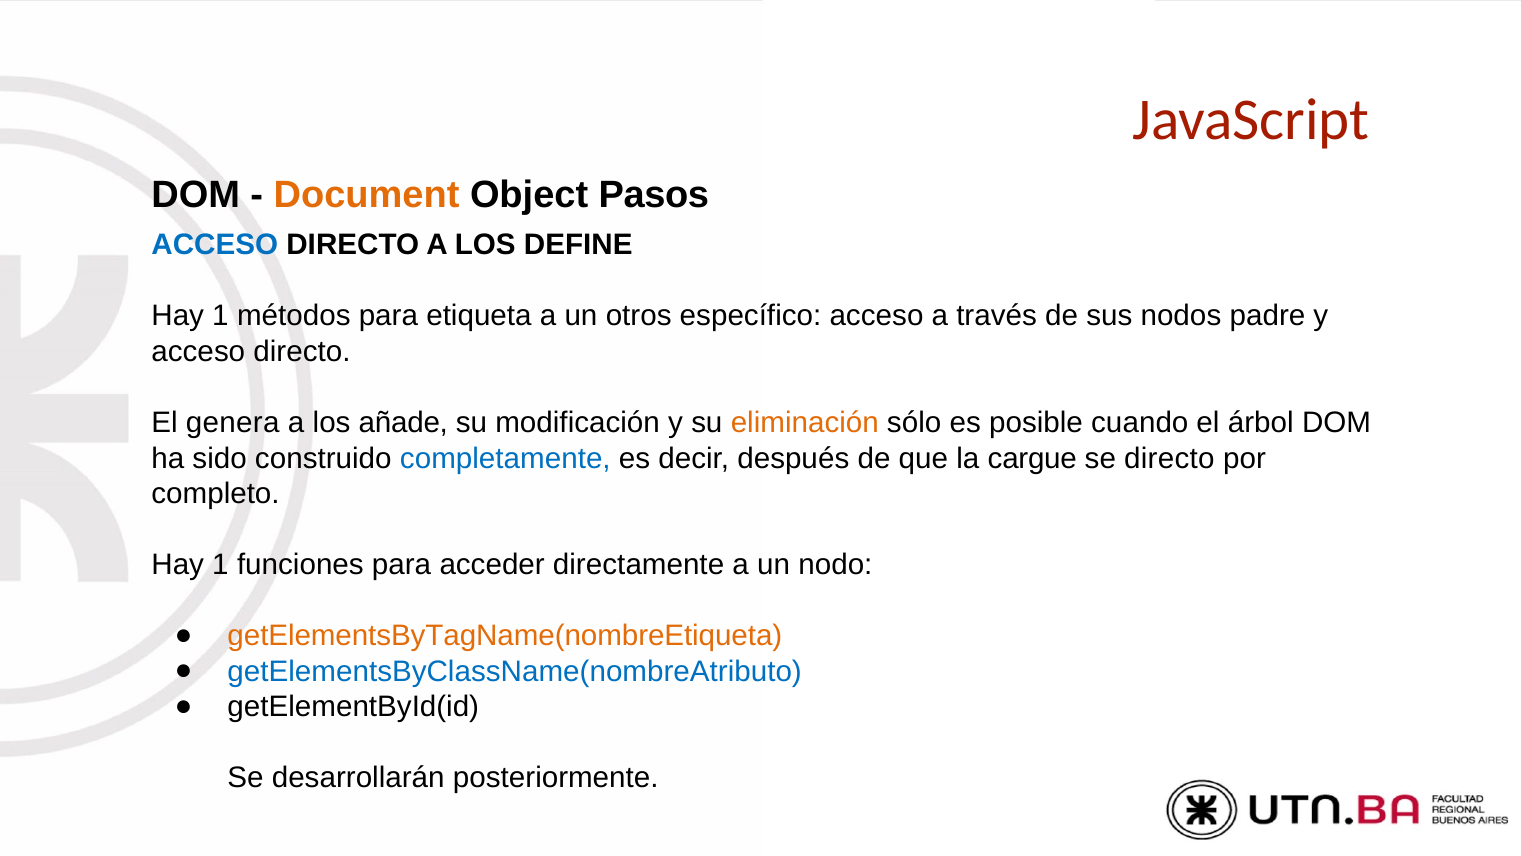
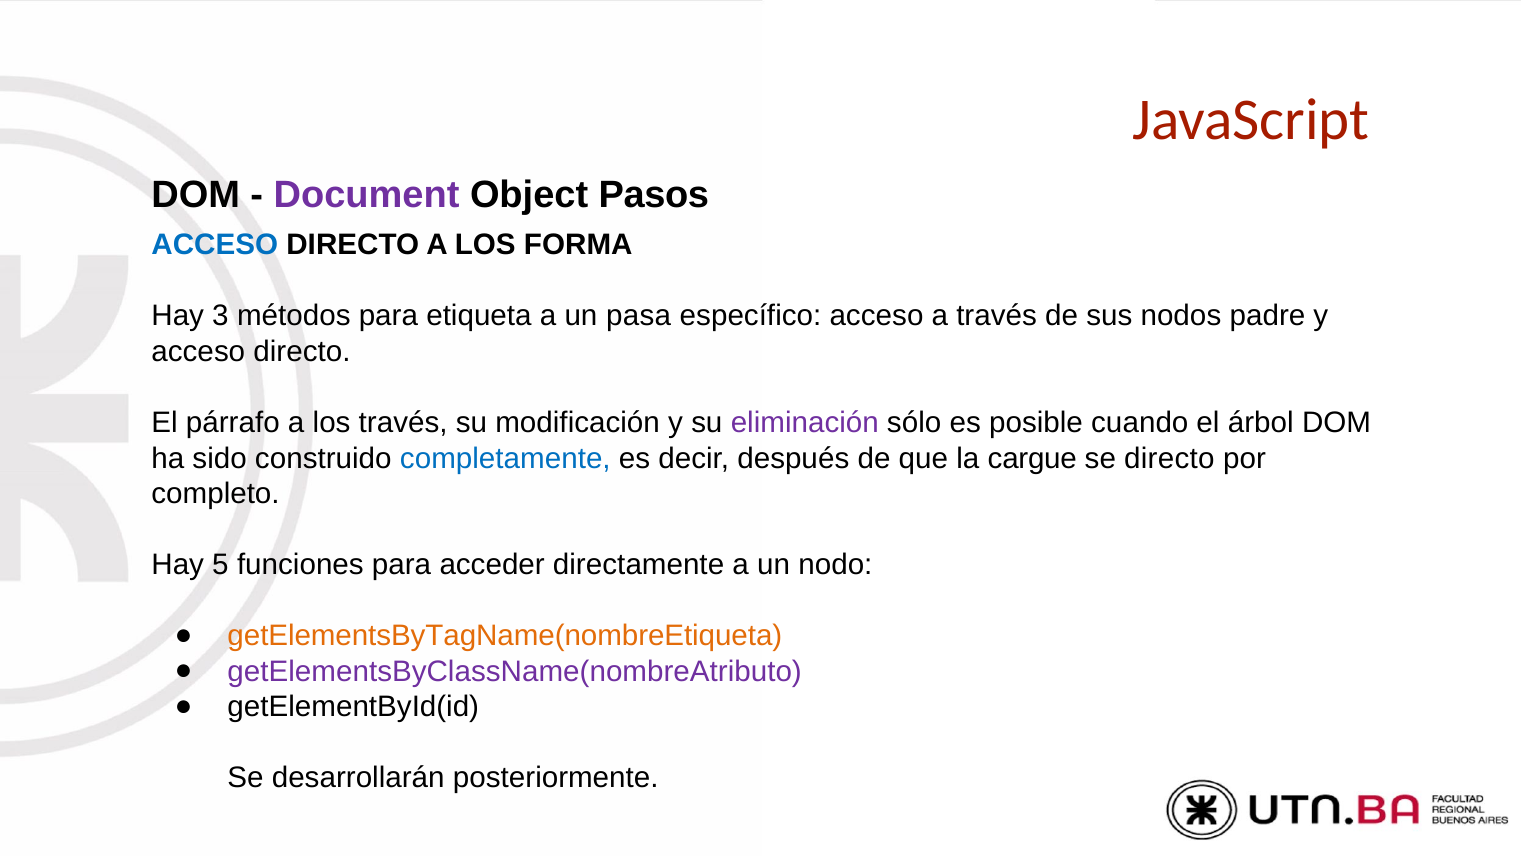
Document colour: orange -> purple
DEFINE: DEFINE -> FORMA
1 at (220, 316): 1 -> 3
otros: otros -> pasa
genera: genera -> párrafo
los añade: añade -> través
eliminación colour: orange -> purple
1 at (220, 565): 1 -> 5
getElementsByClassName(nombreAtributo colour: blue -> purple
